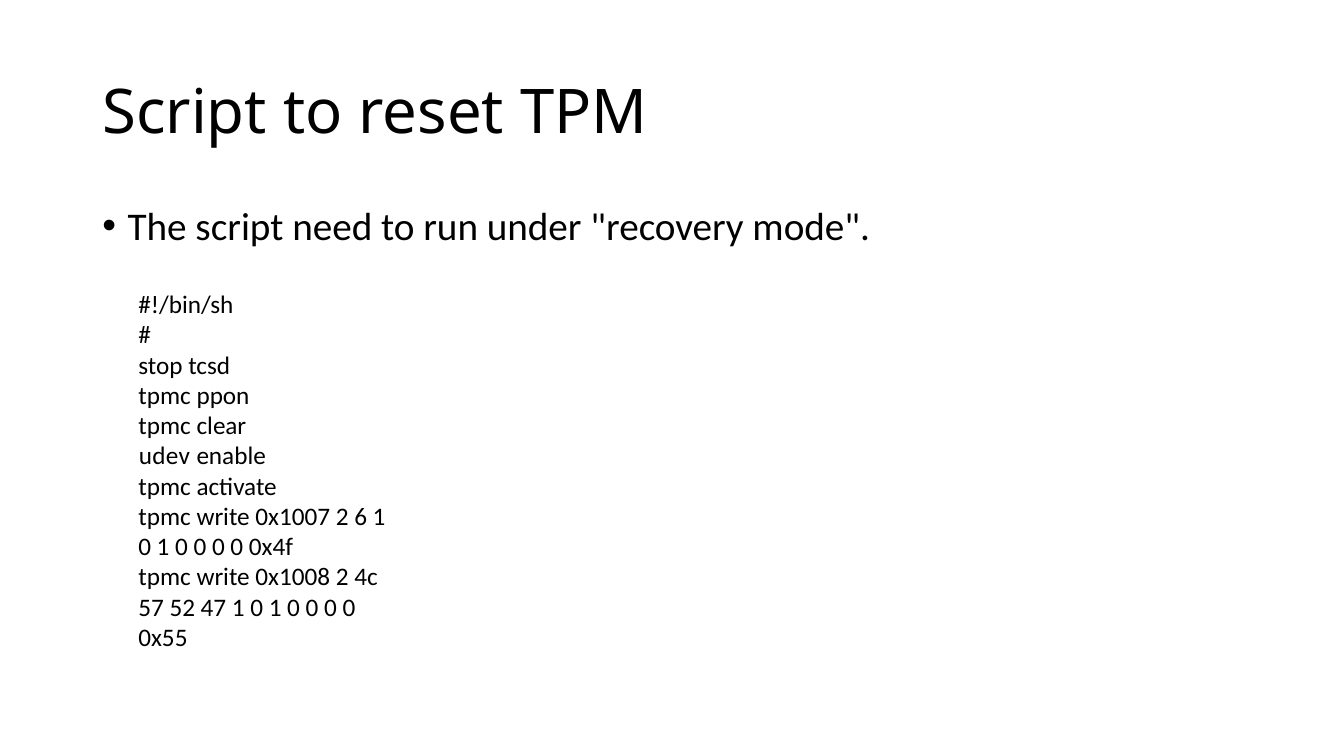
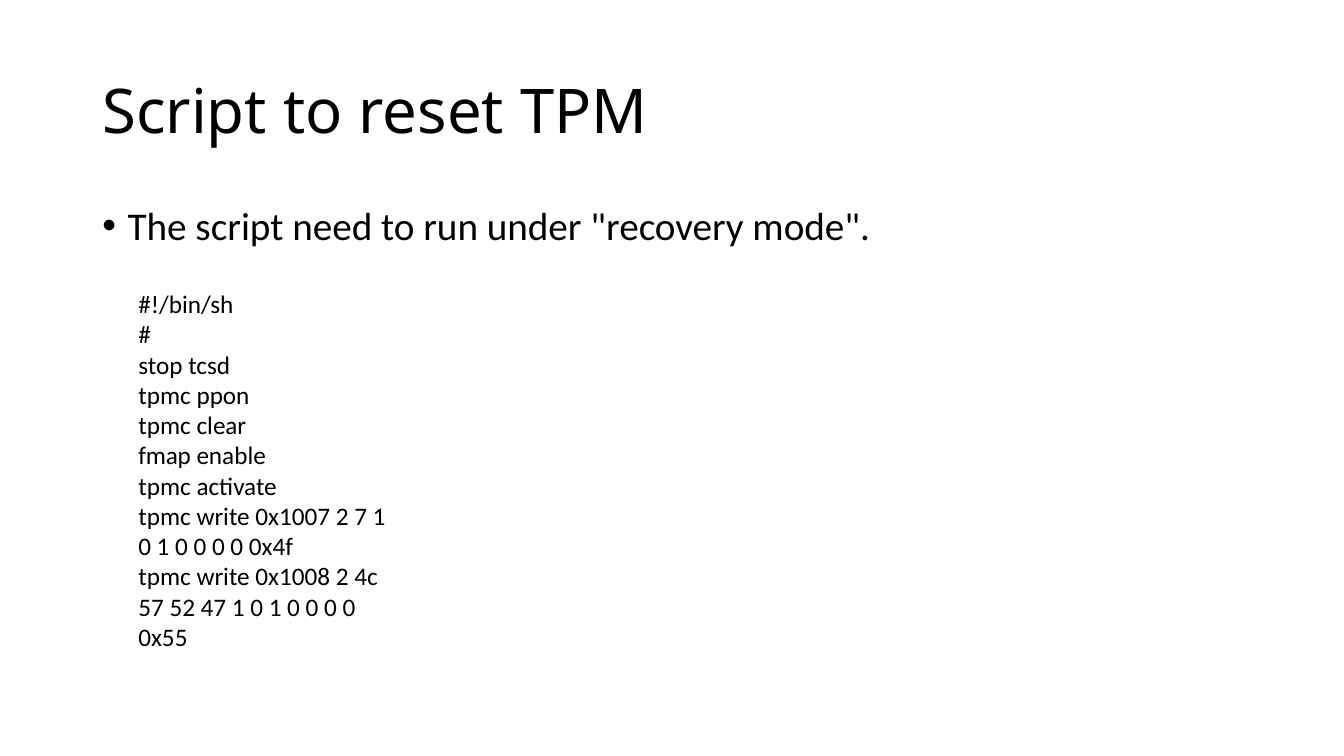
udev: udev -> fmap
6: 6 -> 7
